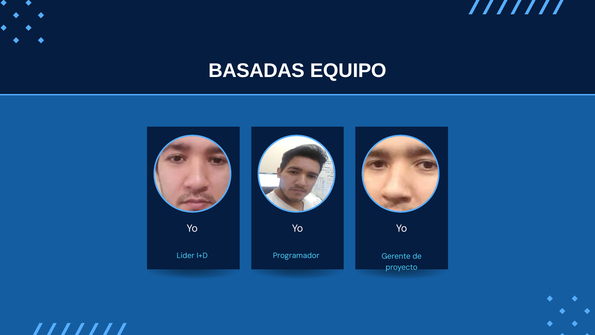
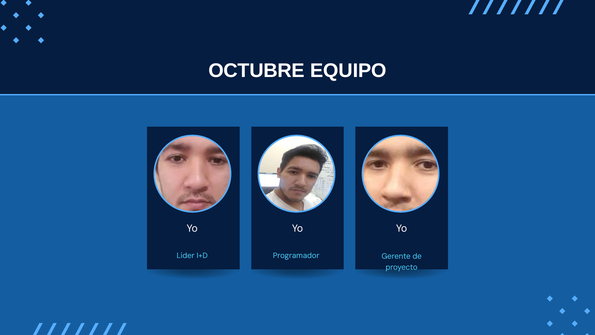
BASADAS: BASADAS -> OCTUBRE
